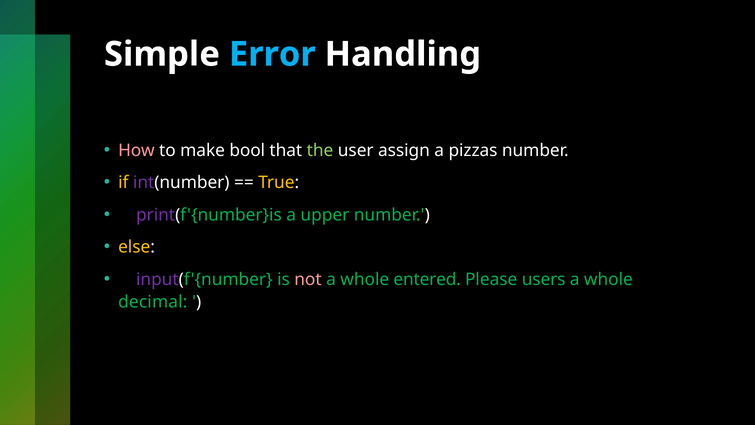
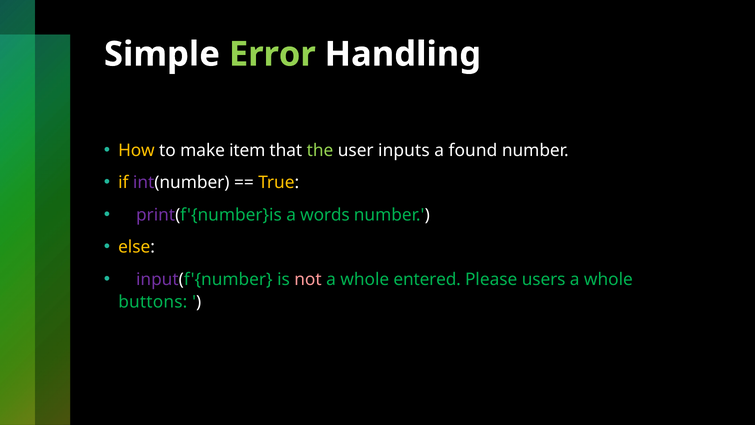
Error colour: light blue -> light green
How colour: pink -> yellow
bool: bool -> item
assign: assign -> inputs
pizzas: pizzas -> found
upper: upper -> words
decimal: decimal -> buttons
